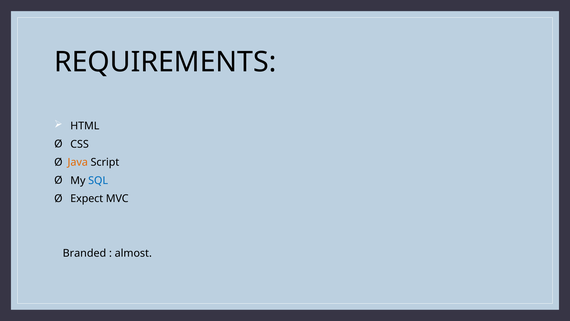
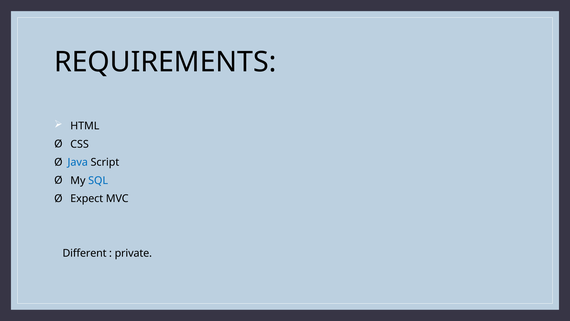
Java colour: orange -> blue
Branded: Branded -> Different
almost: almost -> private
